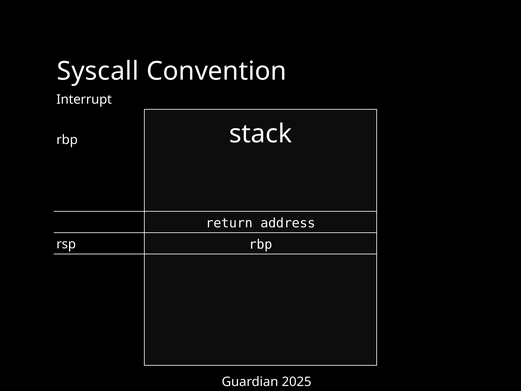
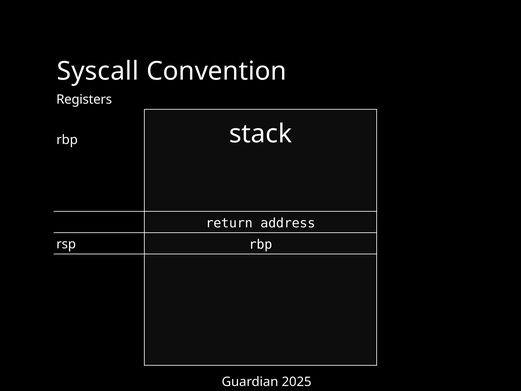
Interrupt: Interrupt -> Registers
